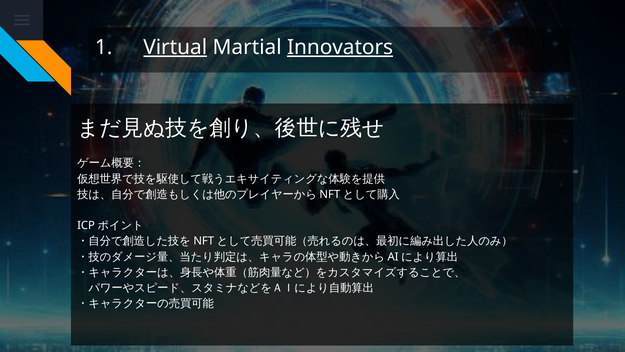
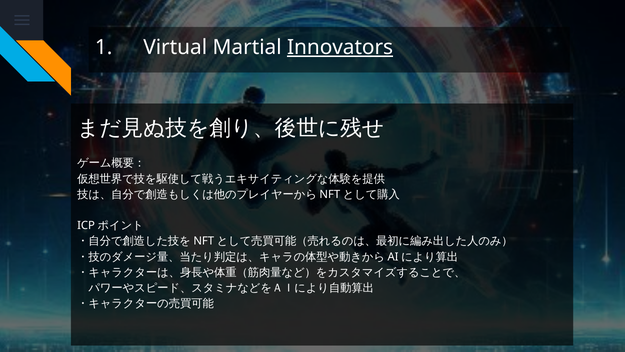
Virtual underline: present -> none
